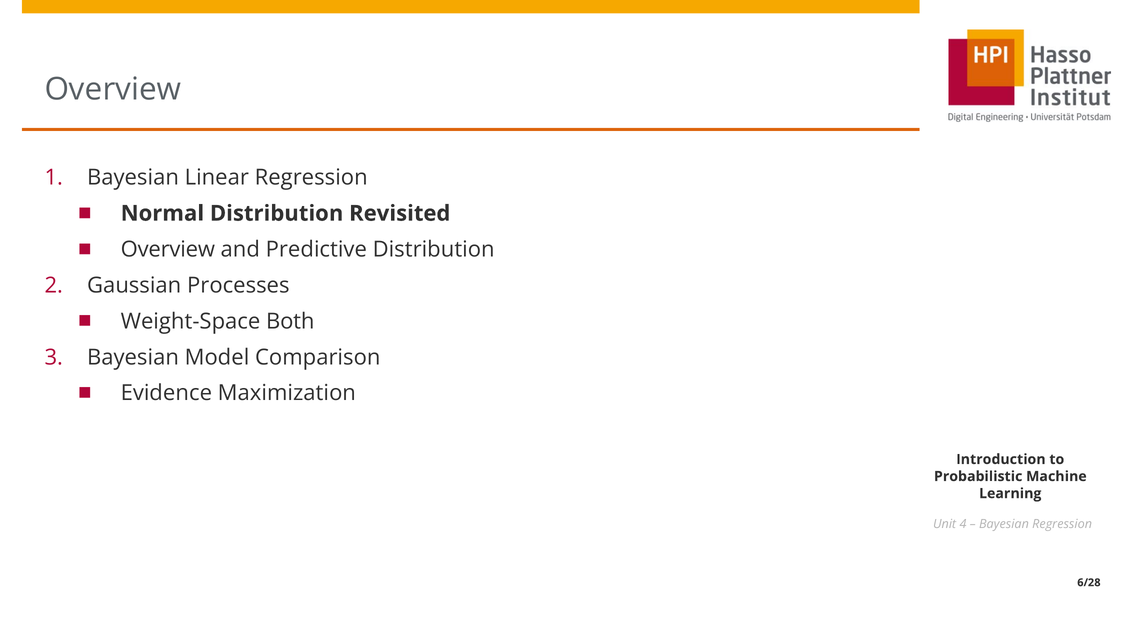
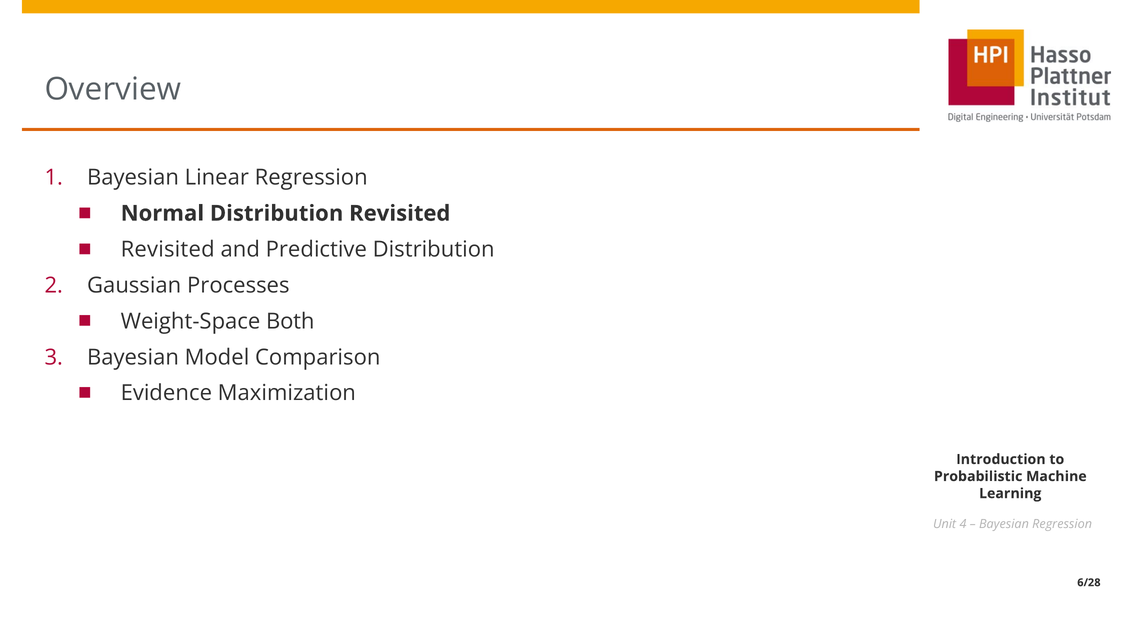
Overview at (168, 249): Overview -> Revisited
